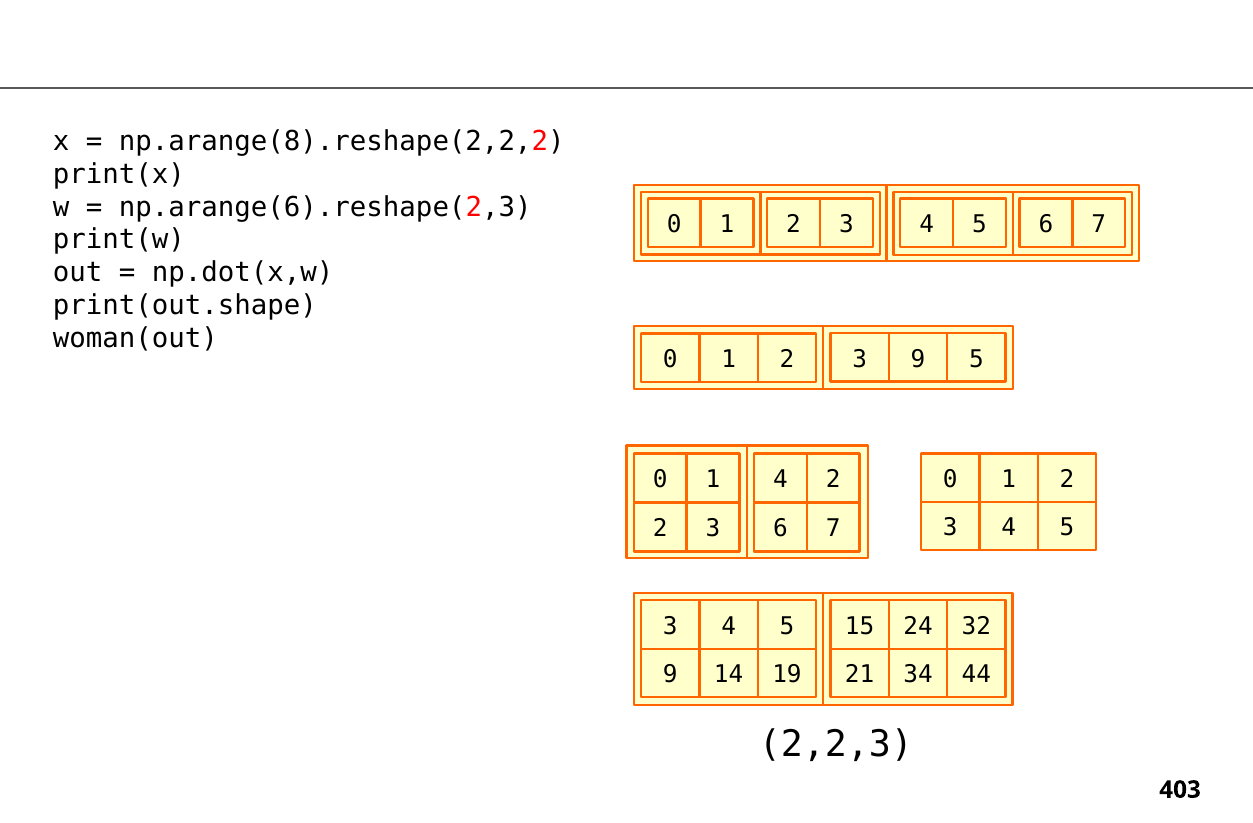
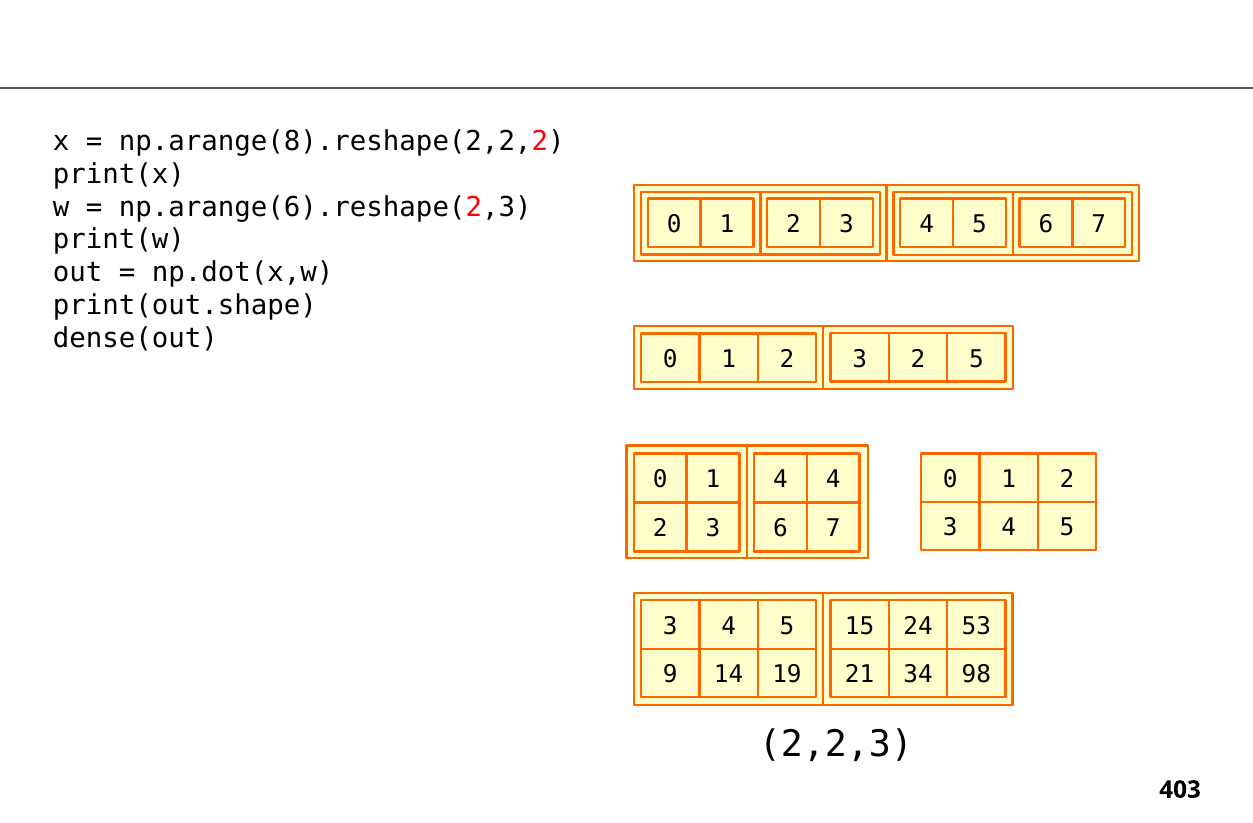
woman(out: woman(out -> dense(out
3 9: 9 -> 2
4 2: 2 -> 4
32: 32 -> 53
44: 44 -> 98
